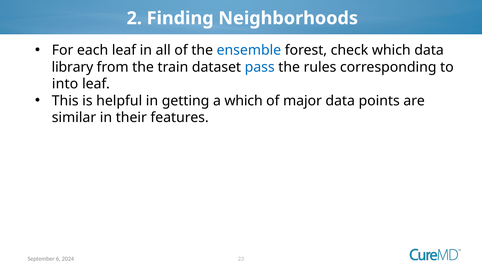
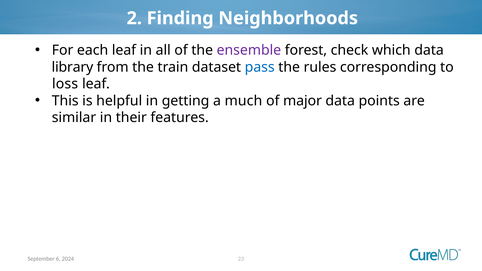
ensemble colour: blue -> purple
into: into -> loss
a which: which -> much
